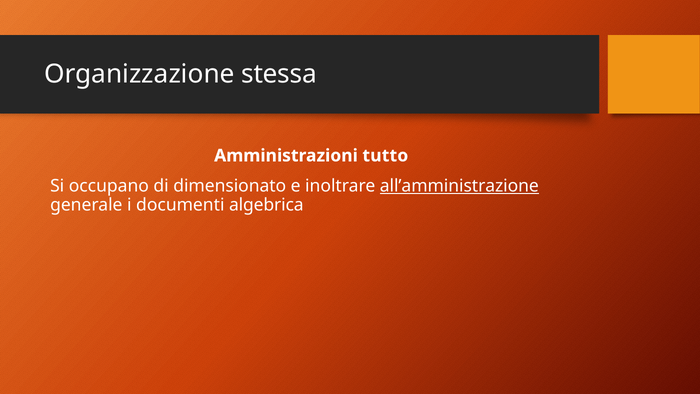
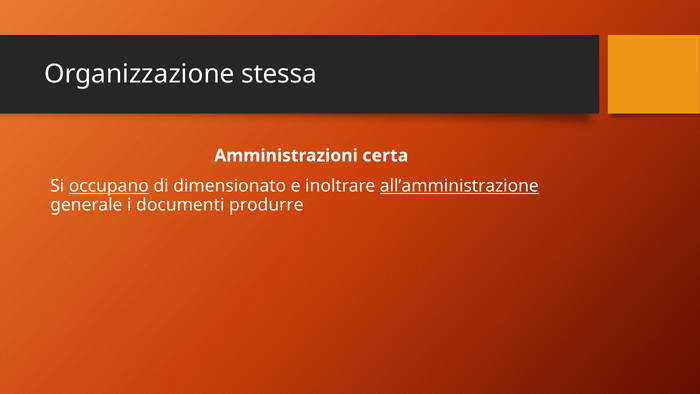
tutto: tutto -> certa
occupano underline: none -> present
algebrica: algebrica -> produrre
